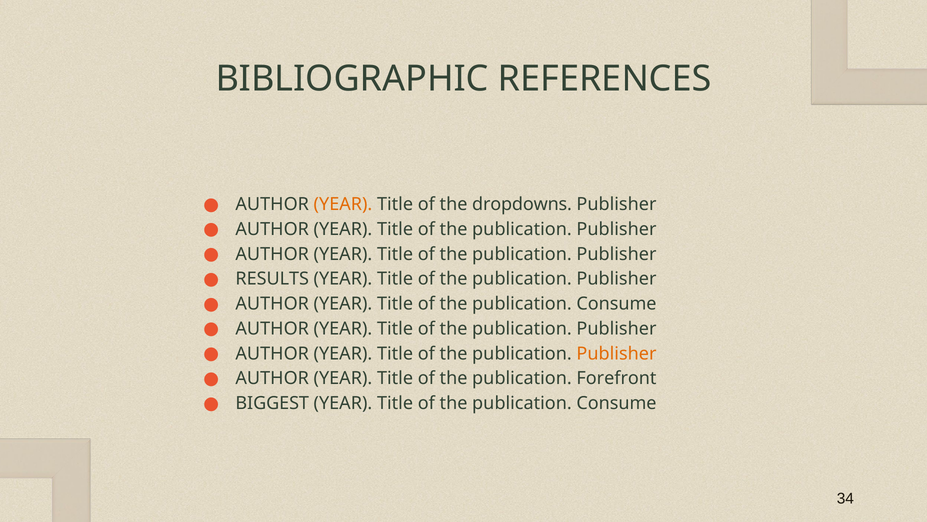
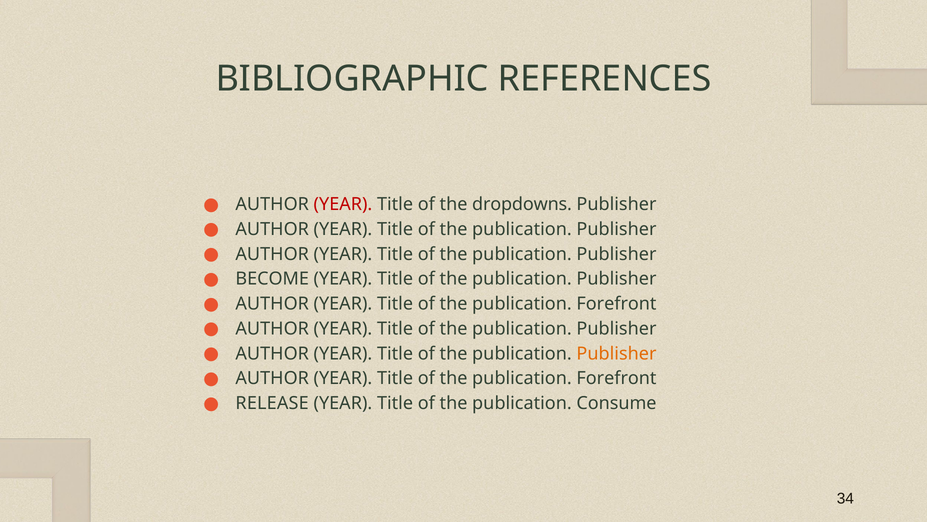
YEAR at (343, 204) colour: orange -> red
RESULTS: RESULTS -> BECOME
Consume at (616, 304): Consume -> Forefront
BIGGEST: BIGGEST -> RELEASE
